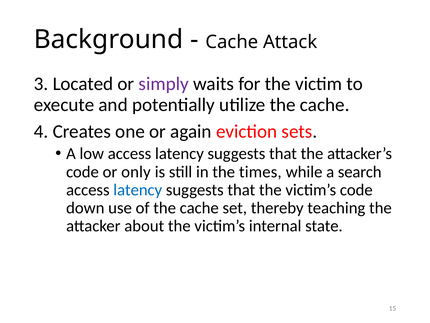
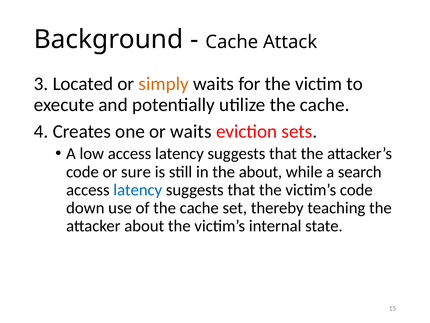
simply colour: purple -> orange
or again: again -> waits
only: only -> sure
the times: times -> about
